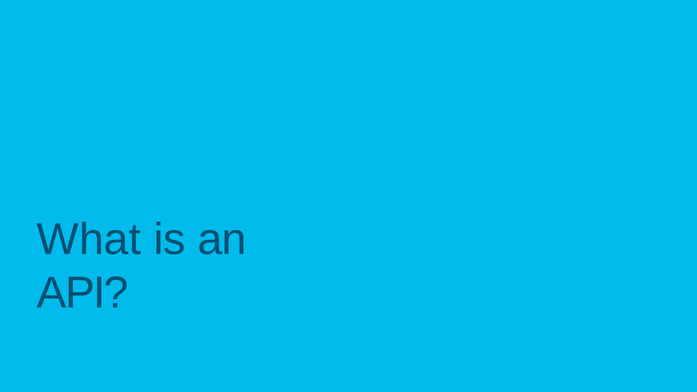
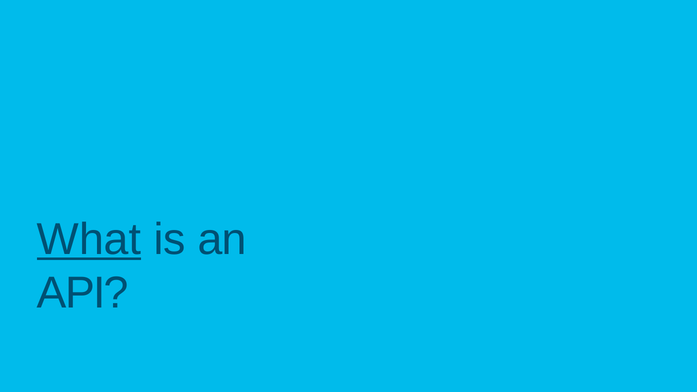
What underline: none -> present
